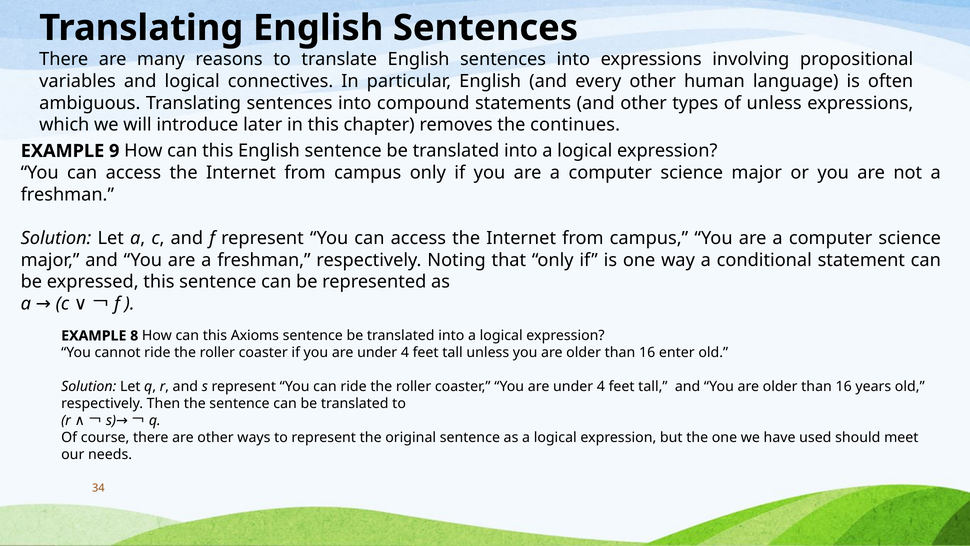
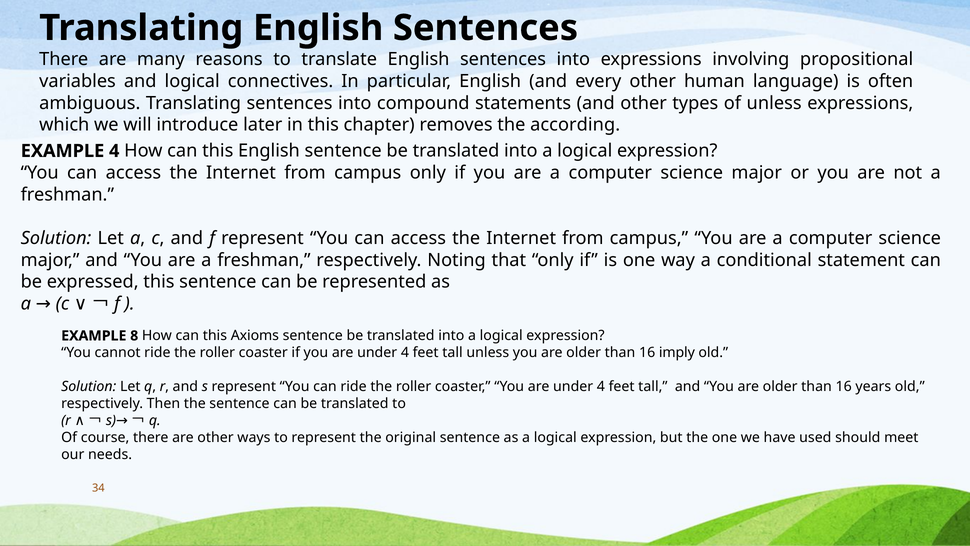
continues: continues -> according
EXAMPLE 9: 9 -> 4
enter: enter -> imply
